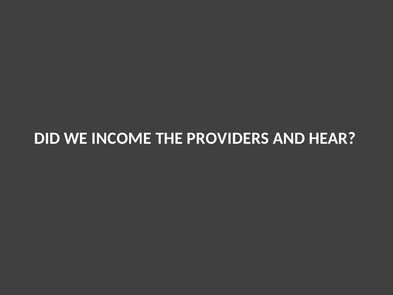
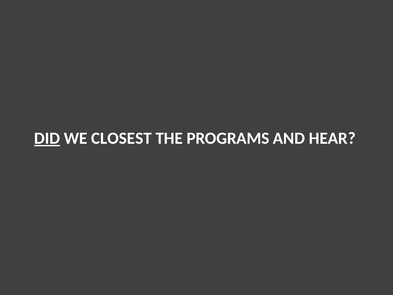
DID underline: none -> present
INCOME: INCOME -> CLOSEST
PROVIDERS: PROVIDERS -> PROGRAMS
